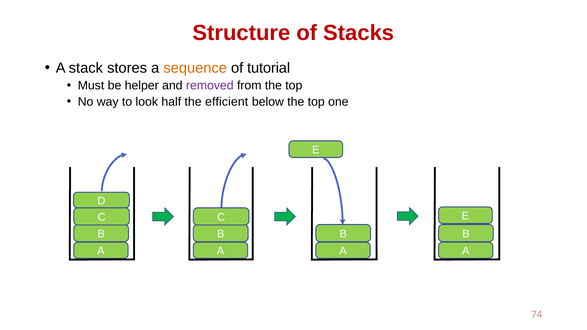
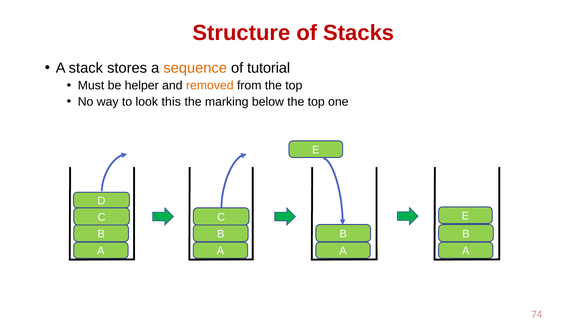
removed colour: purple -> orange
half: half -> this
efficient: efficient -> marking
